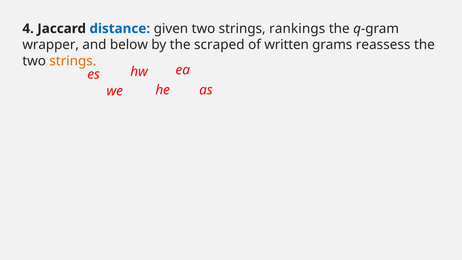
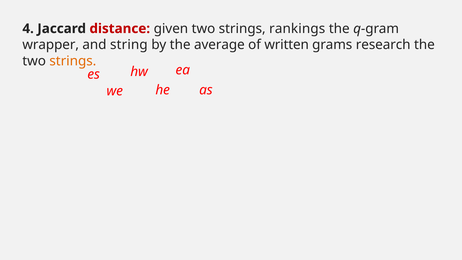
distance colour: blue -> red
below: below -> string
scraped: scraped -> average
reassess: reassess -> research
